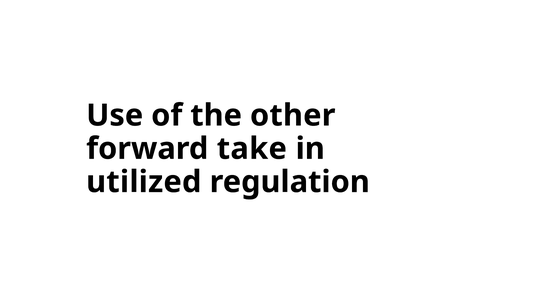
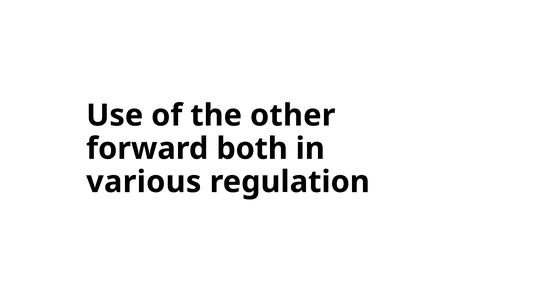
take: take -> both
utilized: utilized -> various
